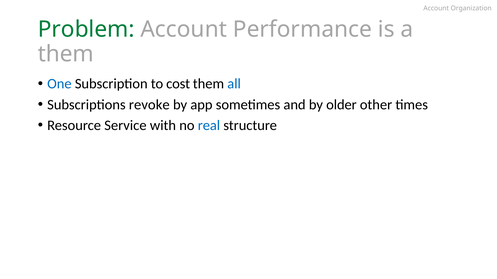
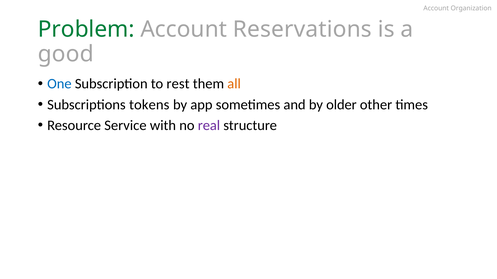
Performance: Performance -> Reservations
them at (66, 54): them -> good
cost: cost -> rest
all colour: blue -> orange
revoke: revoke -> tokens
real colour: blue -> purple
